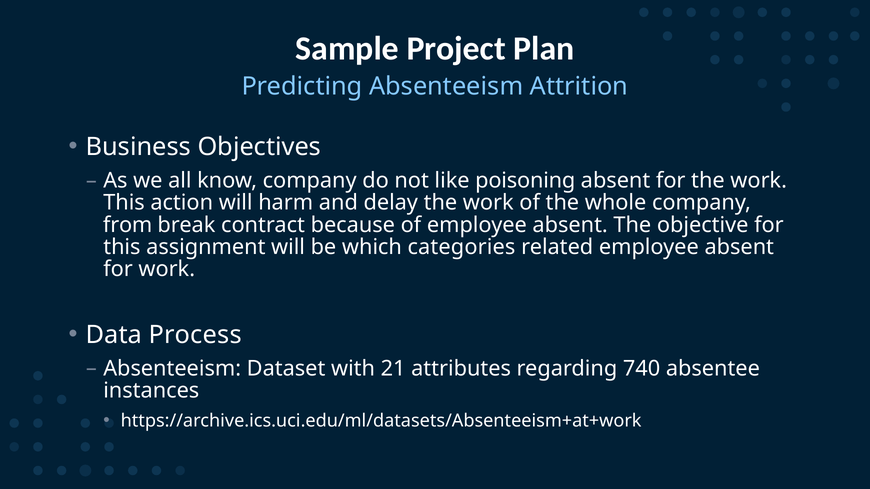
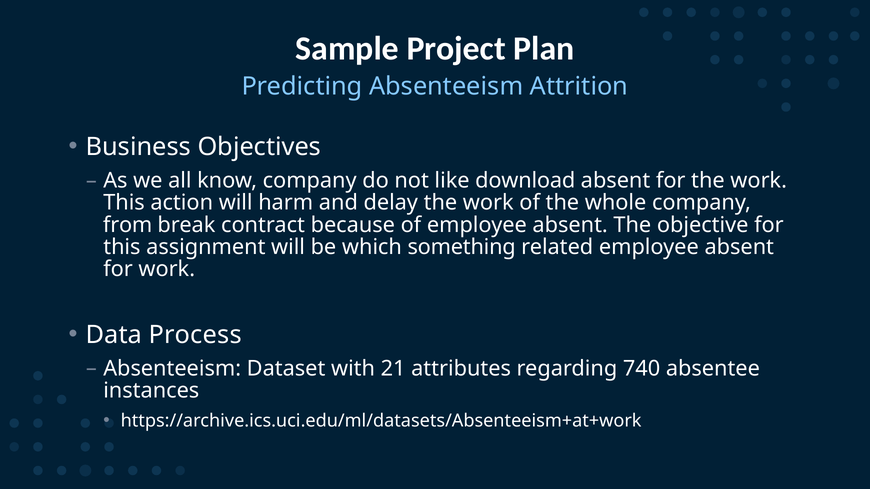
poisoning: poisoning -> download
categories: categories -> something
